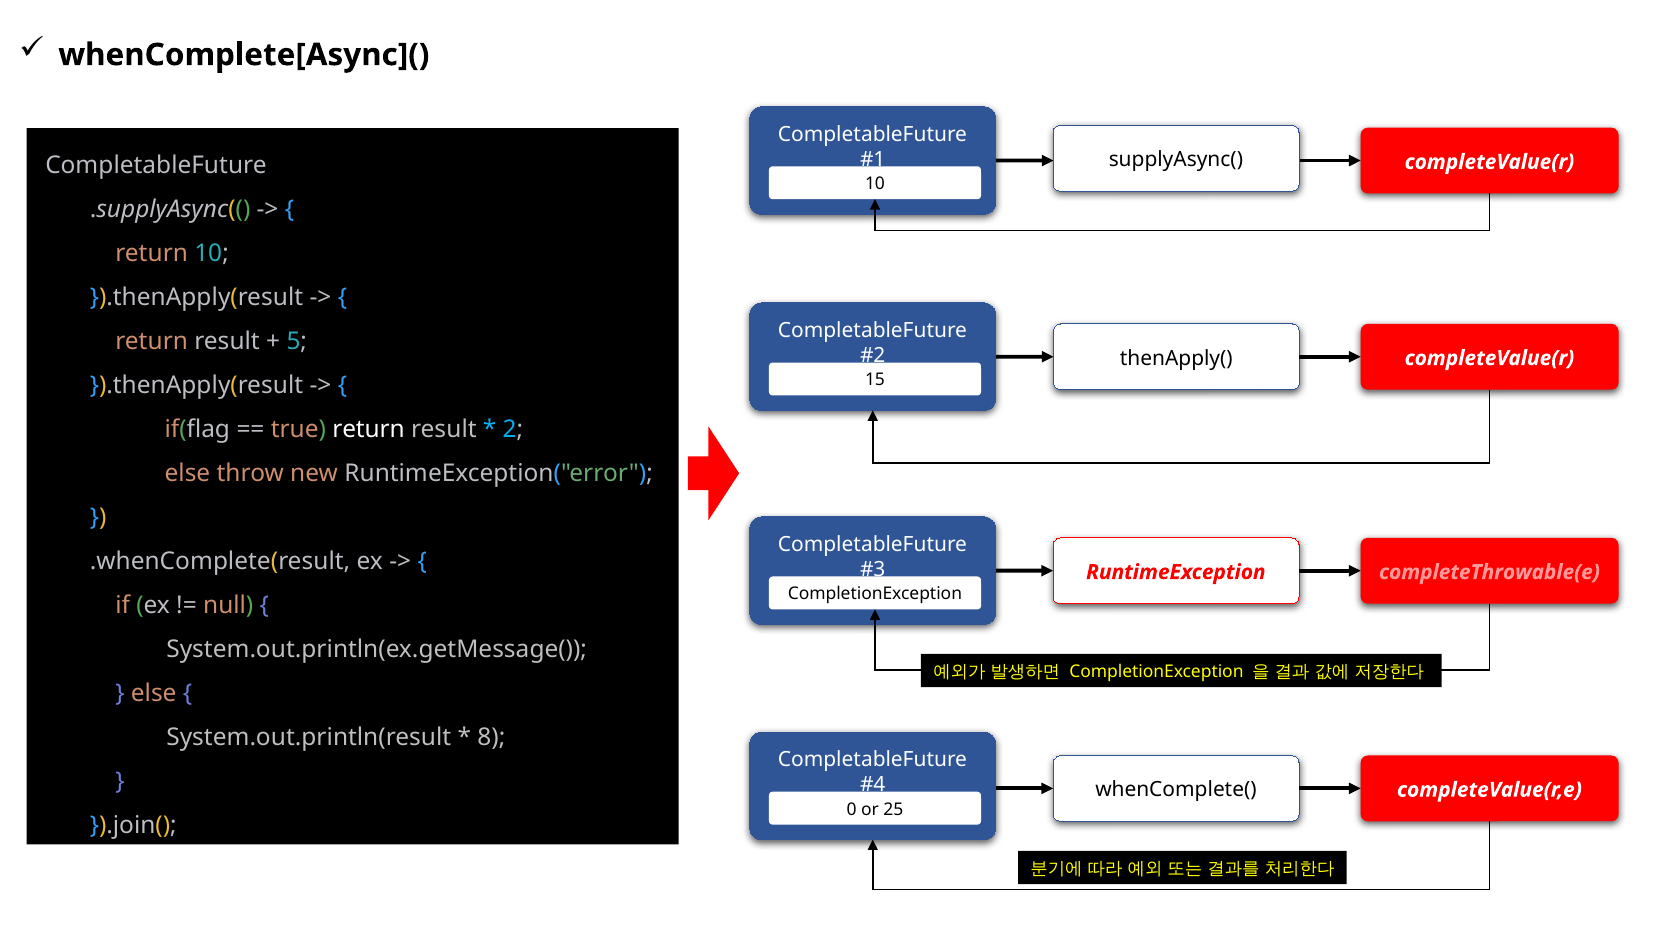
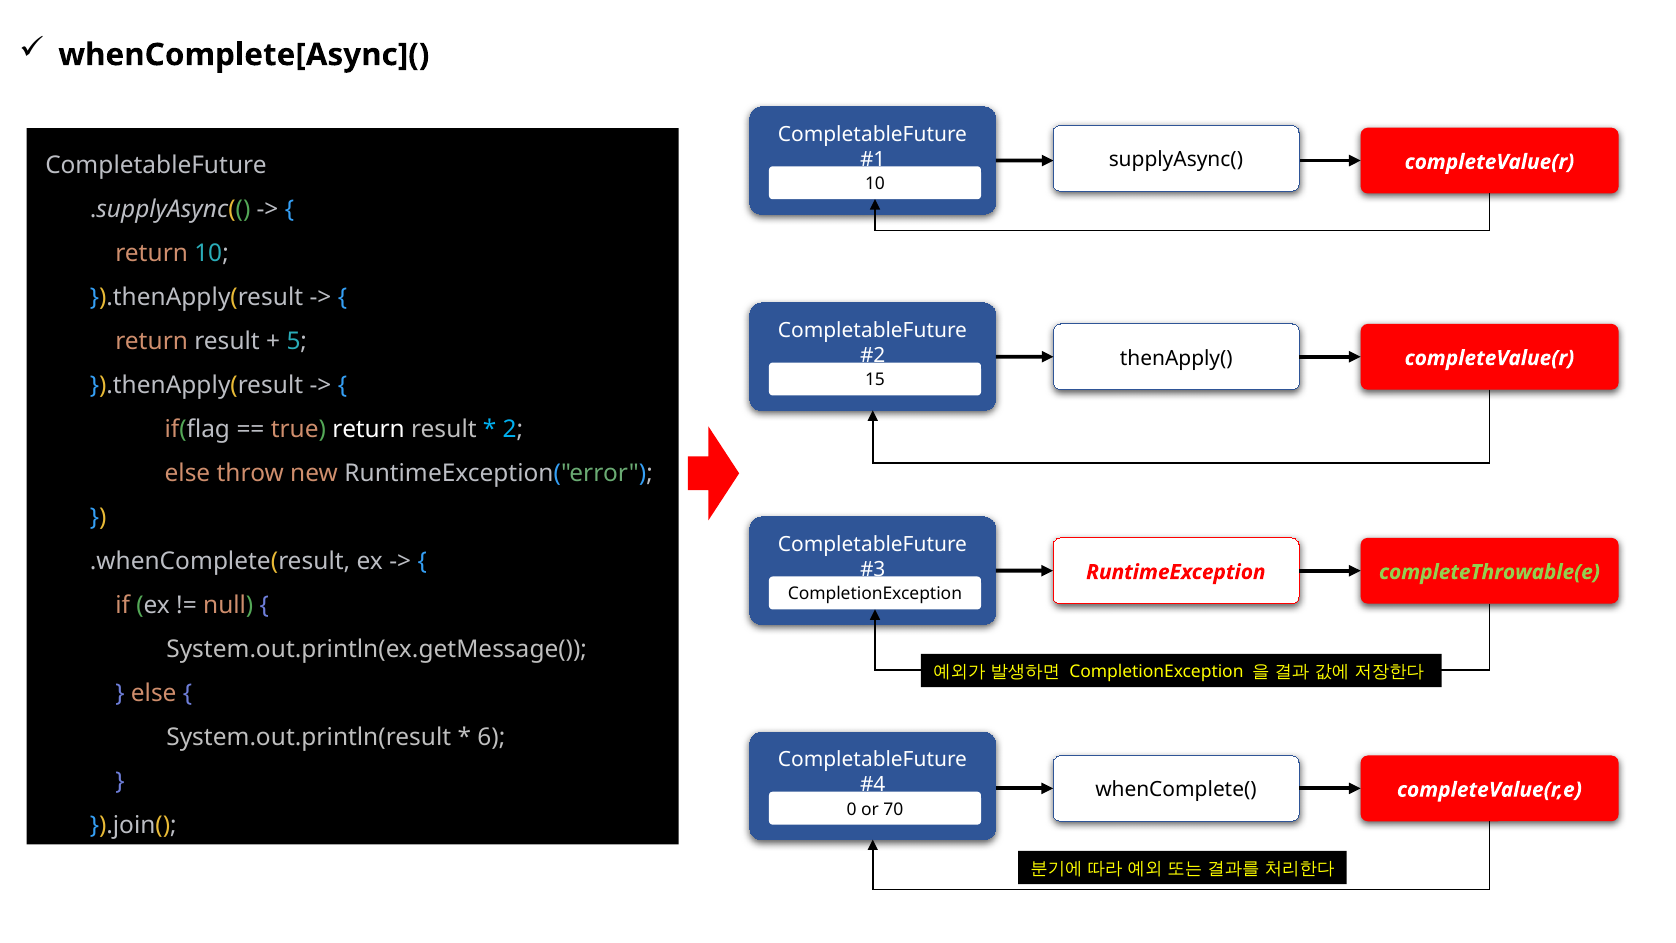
completeThrowable(e colour: pink -> light green
8: 8 -> 6
25: 25 -> 70
